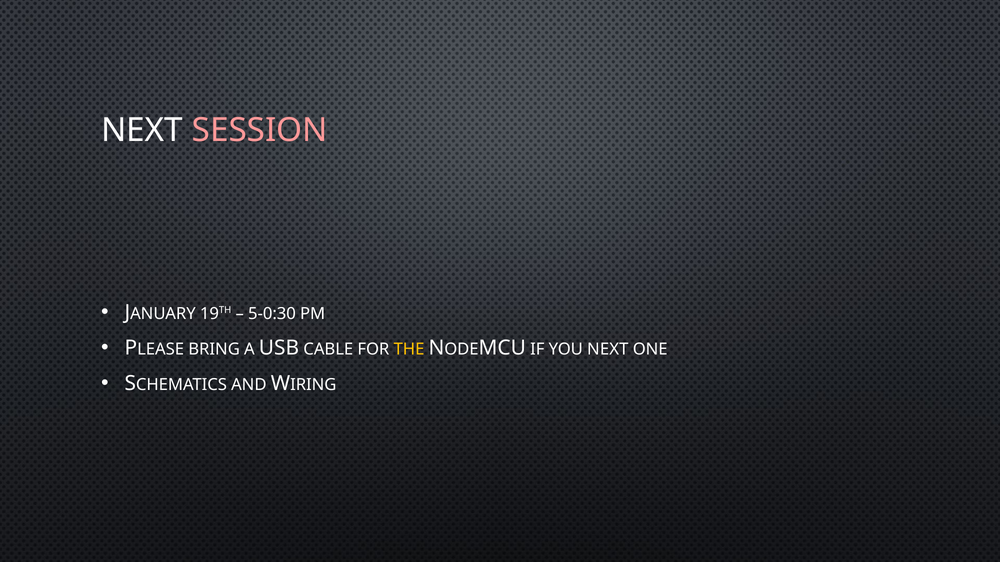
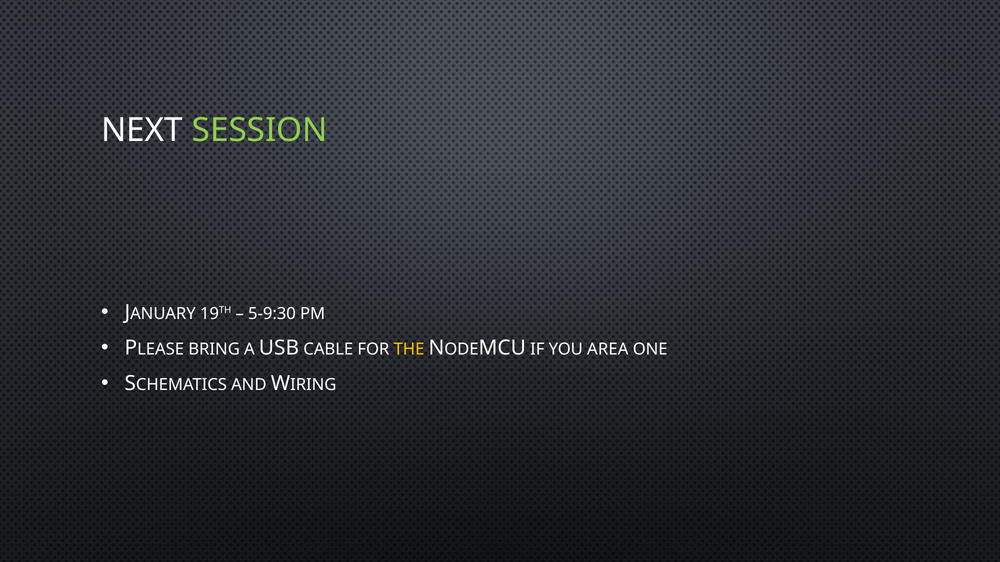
SESSION colour: pink -> light green
5-0:30: 5-0:30 -> 5-9:30
YOU NEXT: NEXT -> AREA
